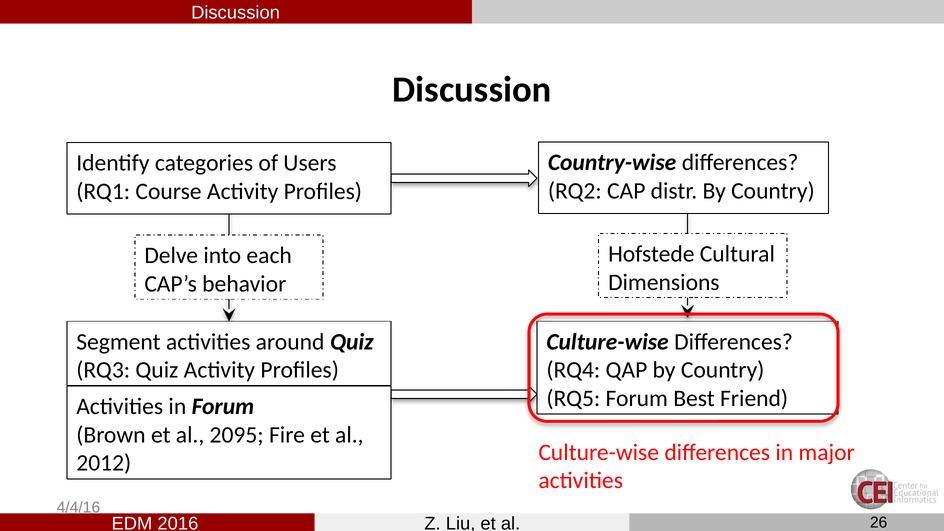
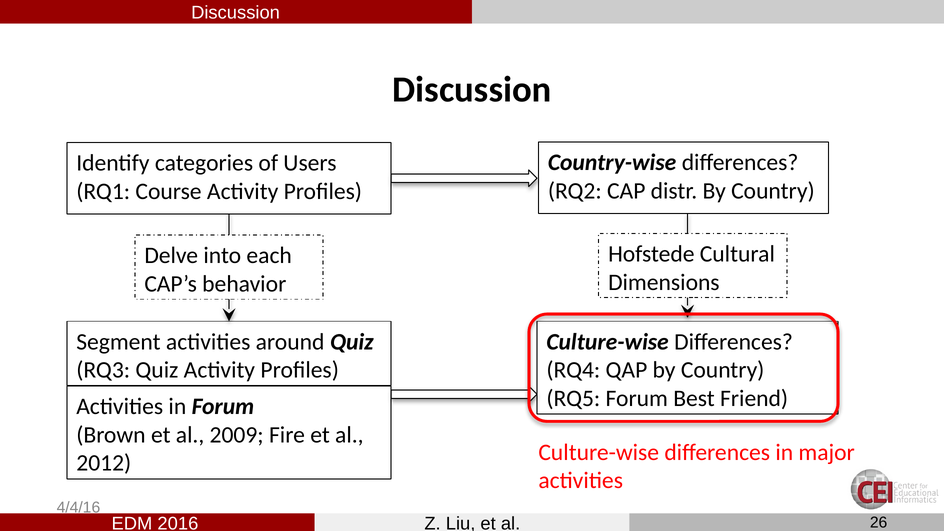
2095: 2095 -> 2009
